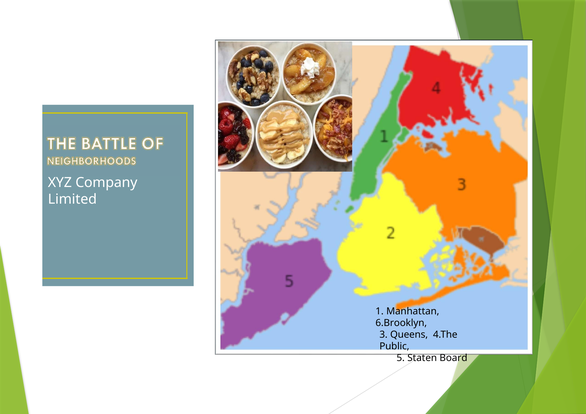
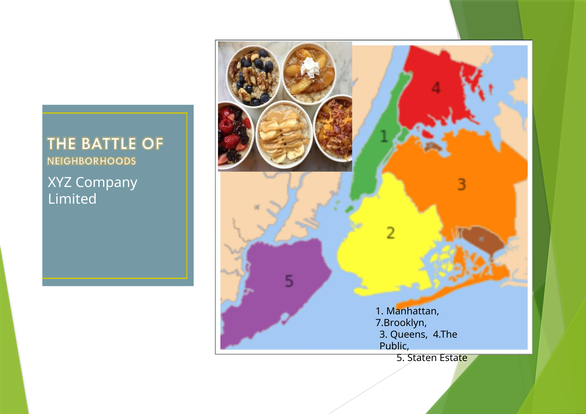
6.Brooklyn: 6.Brooklyn -> 7.Brooklyn
Board: Board -> Estate
